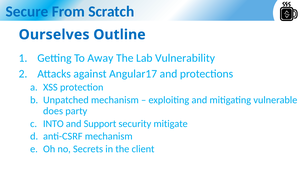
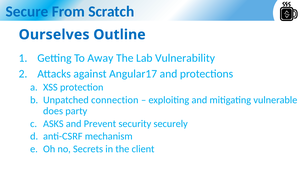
Unpatched mechanism: mechanism -> connection
INTO: INTO -> ASKS
Support: Support -> Prevent
mitigate: mitigate -> securely
